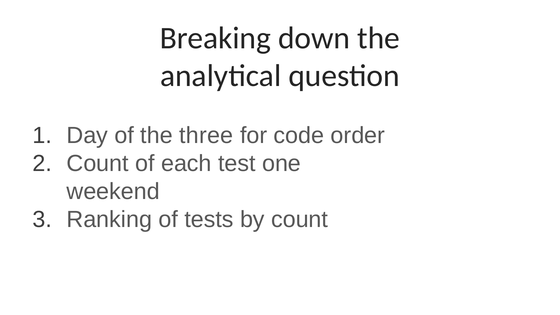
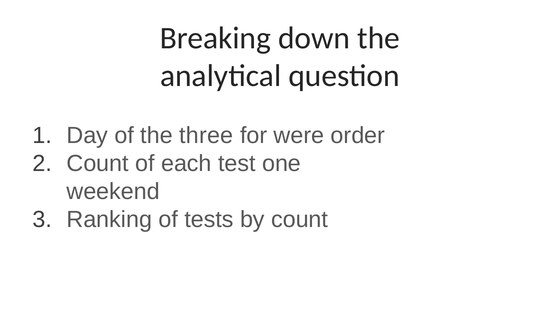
code: code -> were
